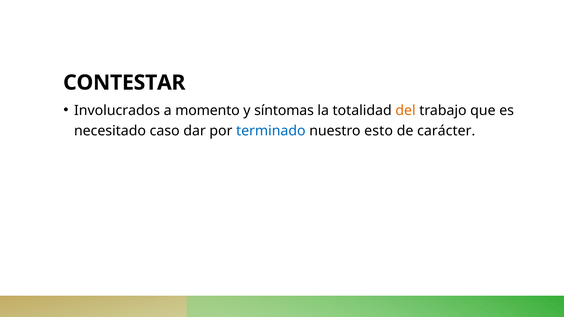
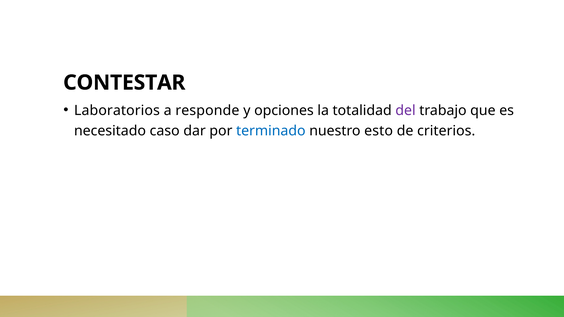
Involucrados: Involucrados -> Laboratorios
momento: momento -> responde
síntomas: síntomas -> opciones
del colour: orange -> purple
carácter: carácter -> criterios
